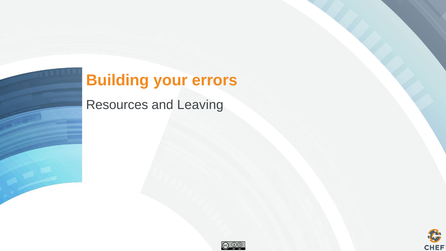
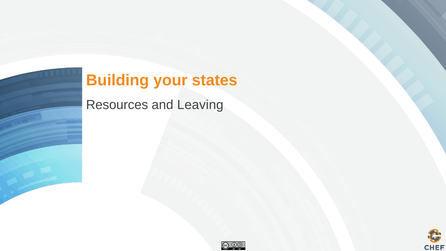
errors: errors -> states
